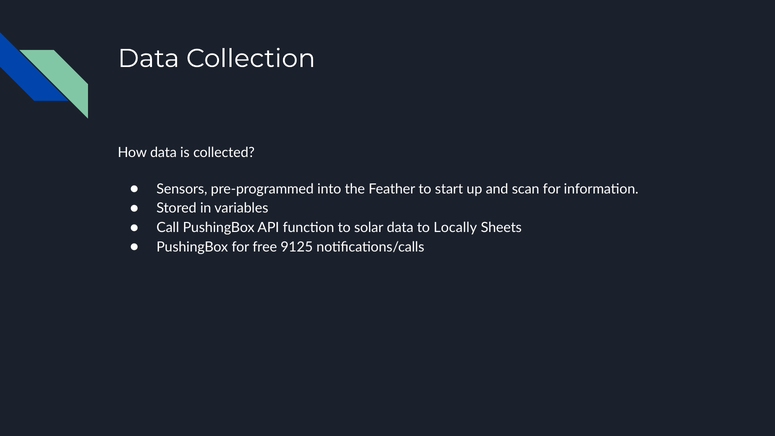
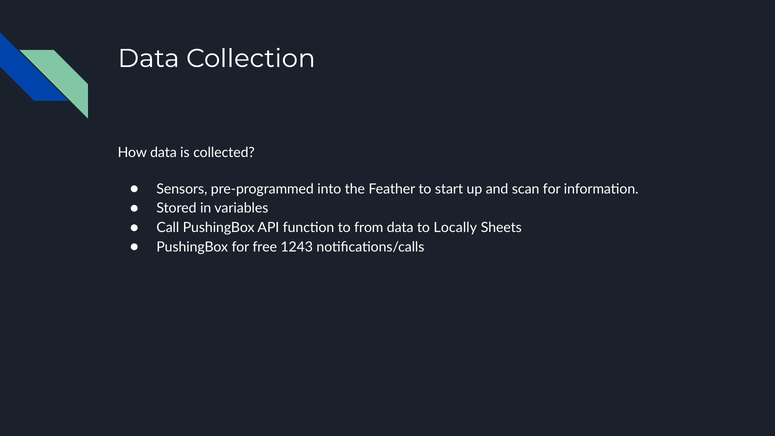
solar: solar -> from
9125: 9125 -> 1243
